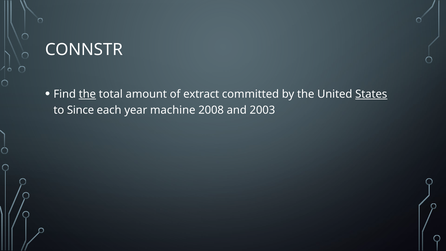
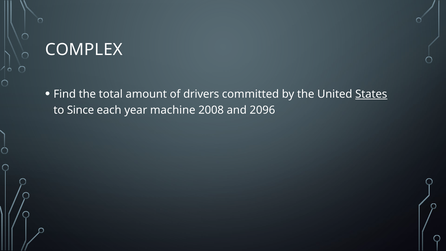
CONNSTR: CONNSTR -> COMPLEX
the at (87, 94) underline: present -> none
extract: extract -> drivers
2003: 2003 -> 2096
